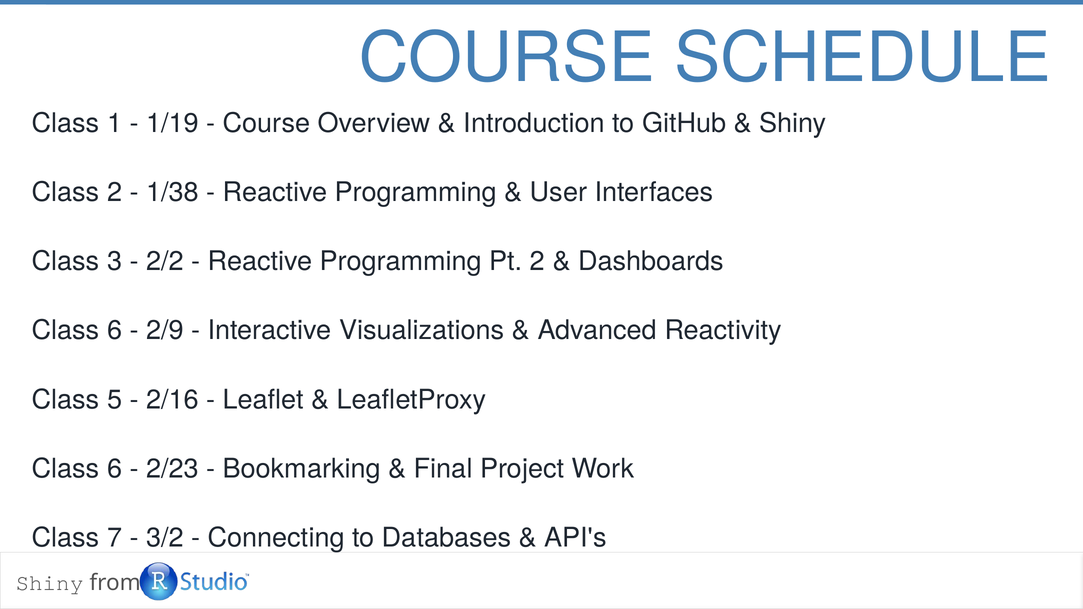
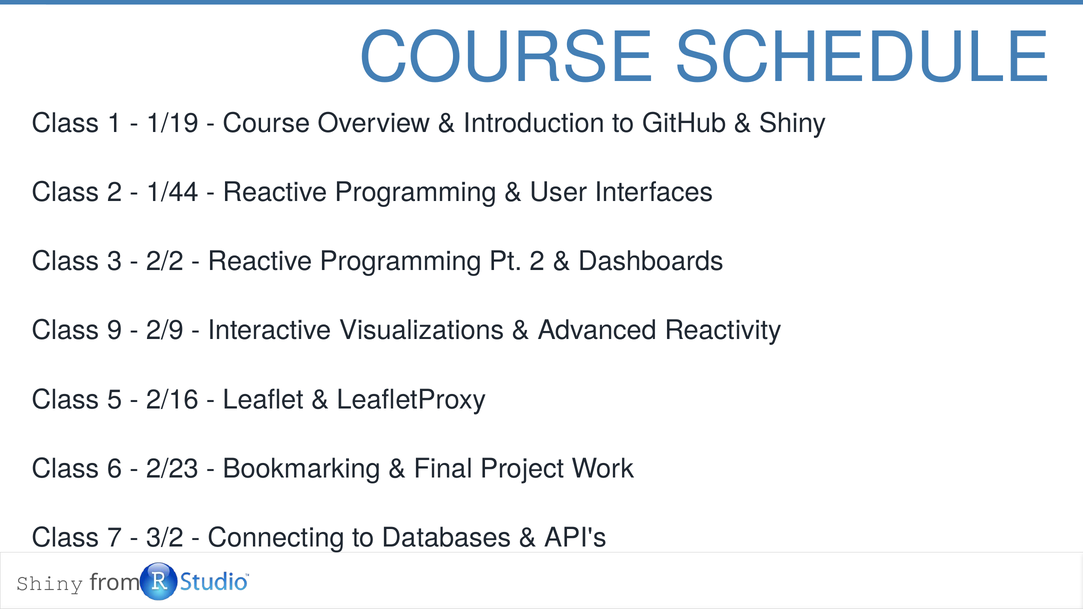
1/38: 1/38 -> 1/44
6 at (115, 331): 6 -> 9
